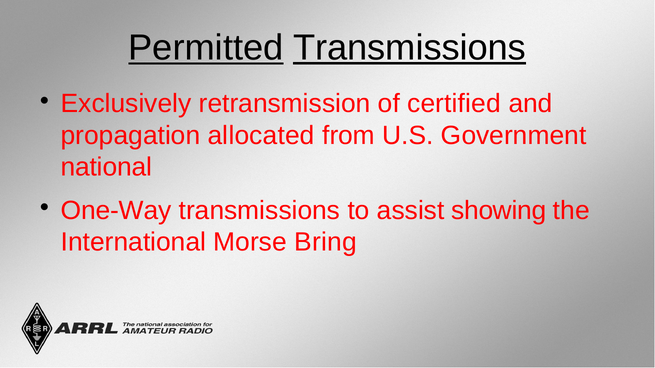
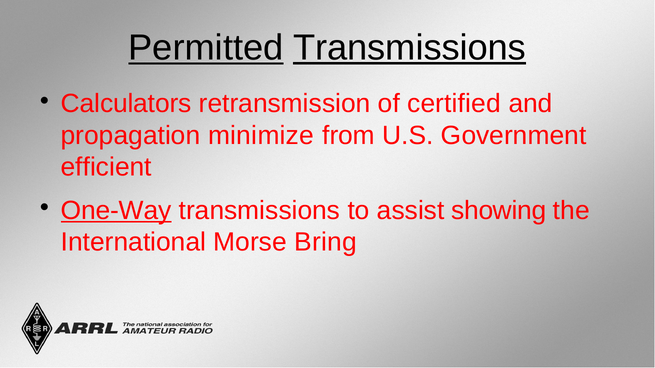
Exclusively: Exclusively -> Calculators
allocated: allocated -> minimize
national: national -> efficient
One-Way underline: none -> present
